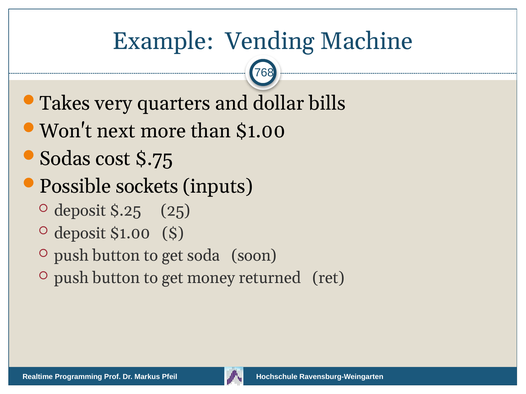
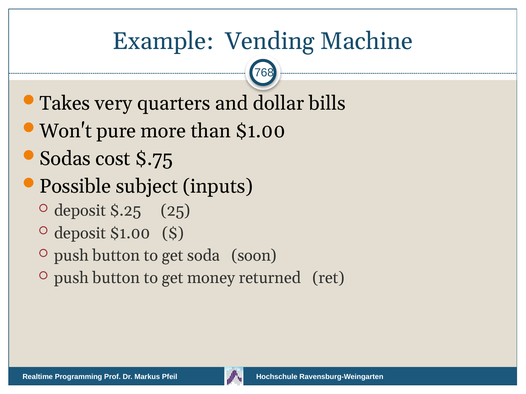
next: next -> pure
sockets: sockets -> subject
